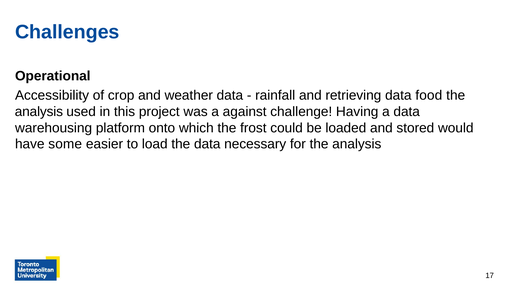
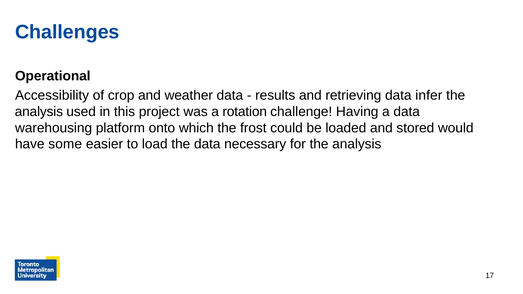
rainfall: rainfall -> results
food: food -> infer
against: against -> rotation
